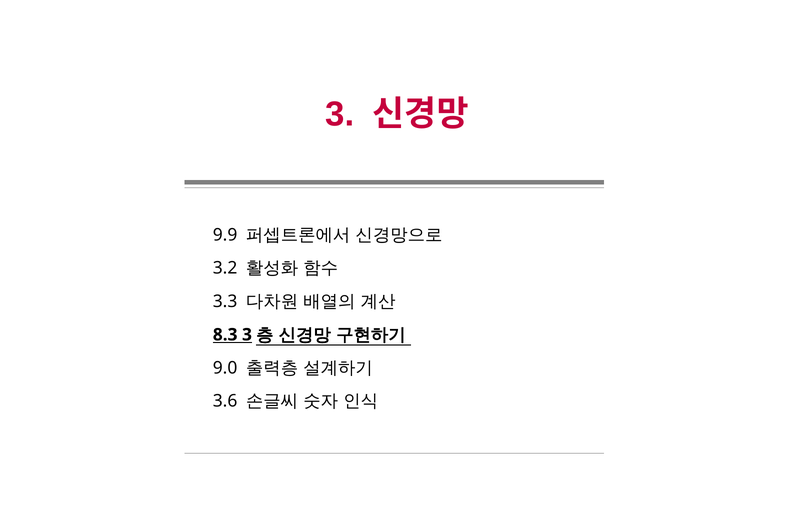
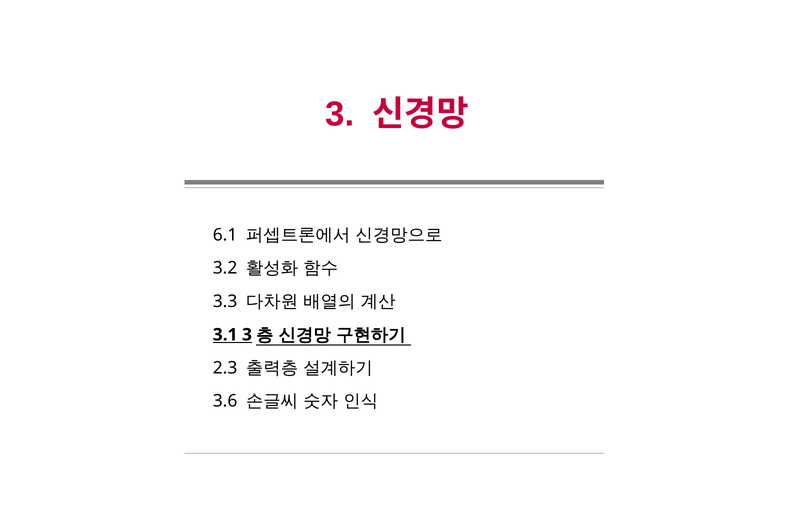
9.9: 9.9 -> 6.1
8.3: 8.3 -> 3.1
9.0: 9.0 -> 2.3
